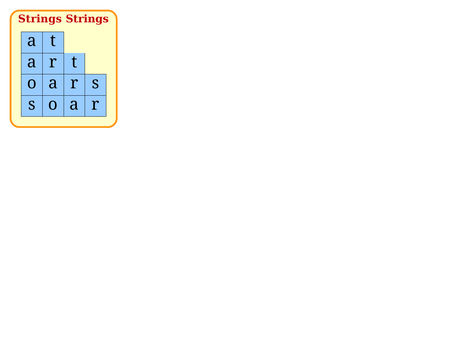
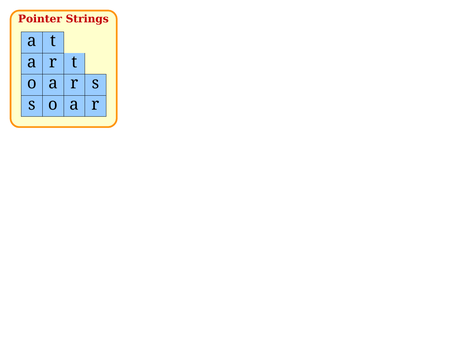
Strings at (40, 19): Strings -> Pointer
